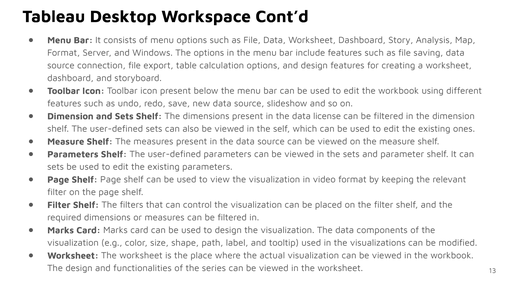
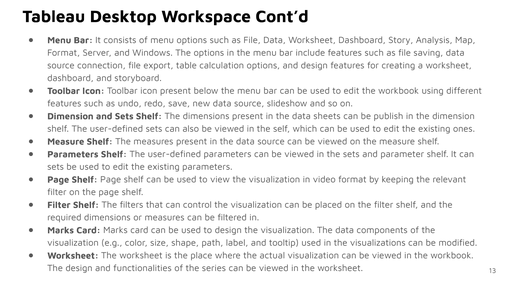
license: license -> sheets
filtered at (389, 116): filtered -> publish
